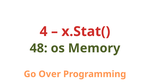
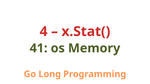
48: 48 -> 41
Over: Over -> Long
